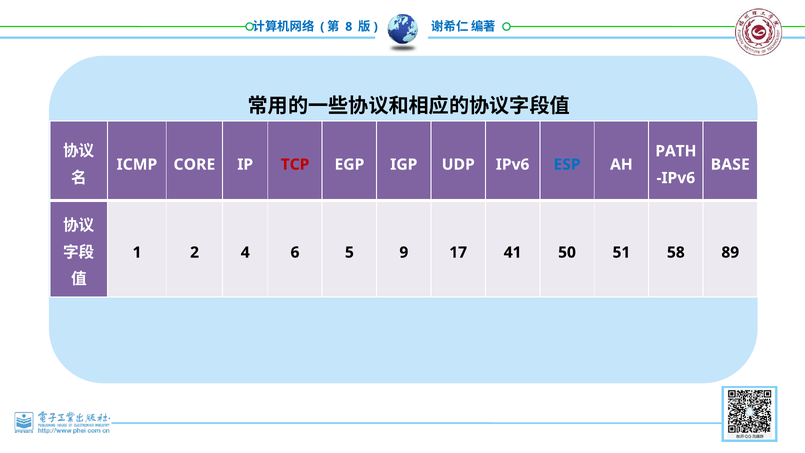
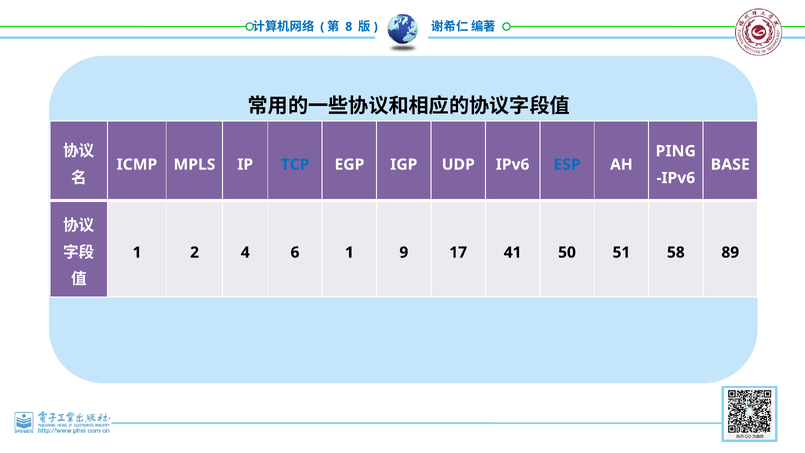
PATH: PATH -> PING
CORE: CORE -> MPLS
TCP colour: red -> blue
6 5: 5 -> 1
